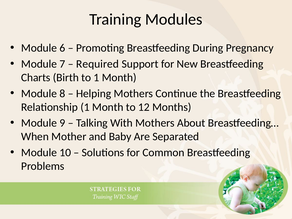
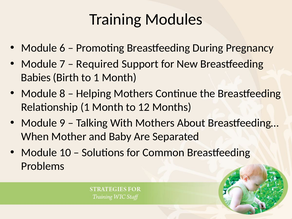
Charts: Charts -> Babies
